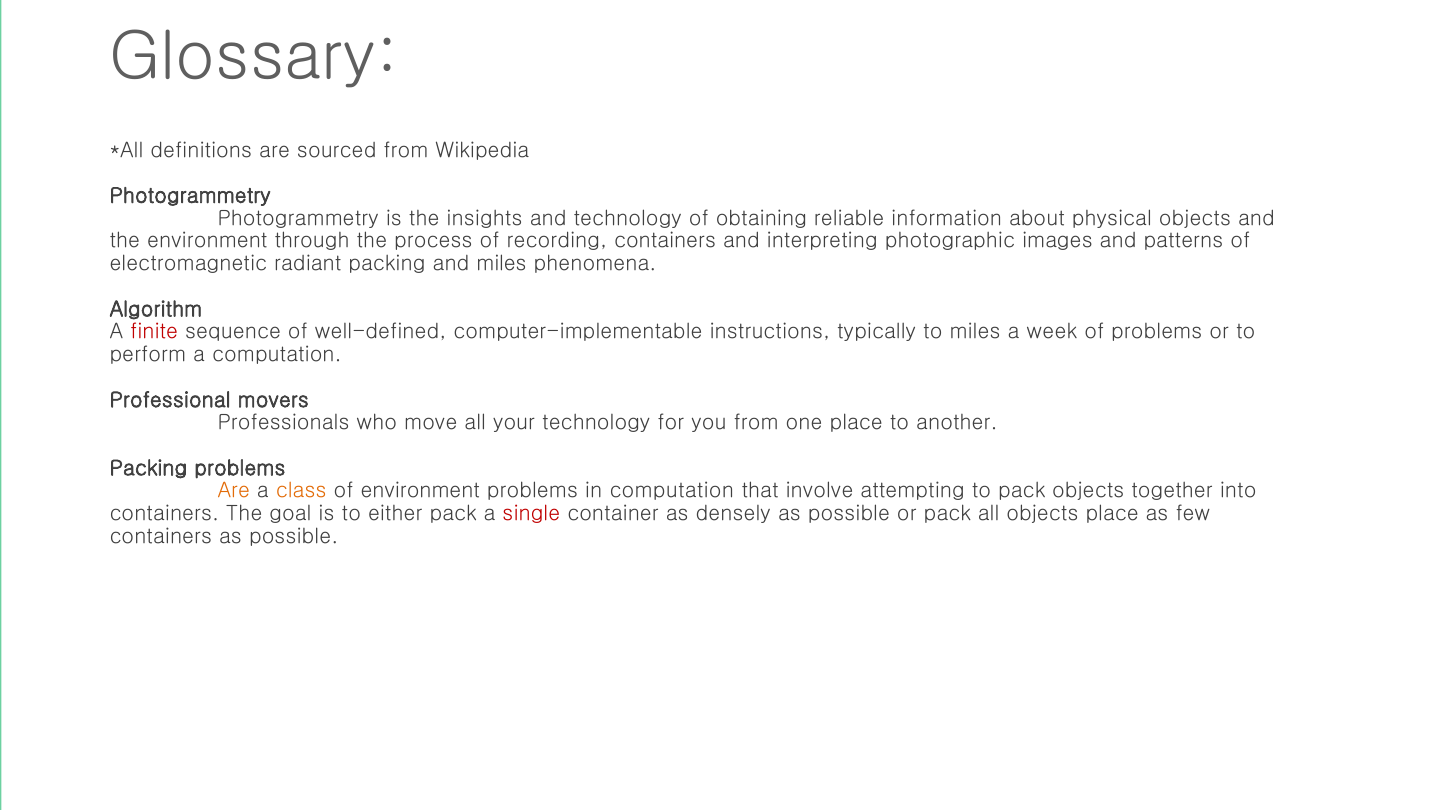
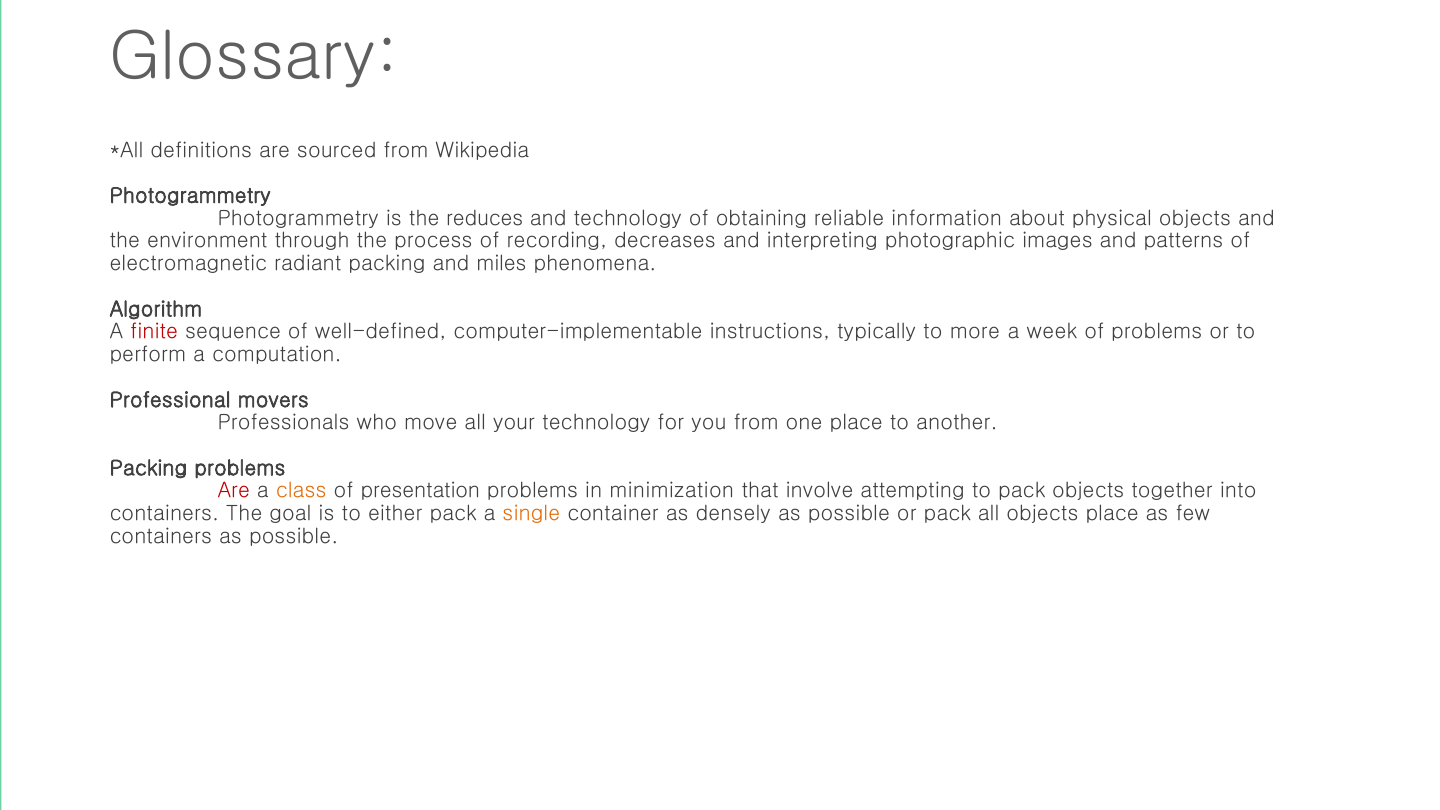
insights: insights -> reduces
recording containers: containers -> decreases
to miles: miles -> more
Are at (234, 491) colour: orange -> red
of environment: environment -> presentation
in computation: computation -> minimization
single colour: red -> orange
